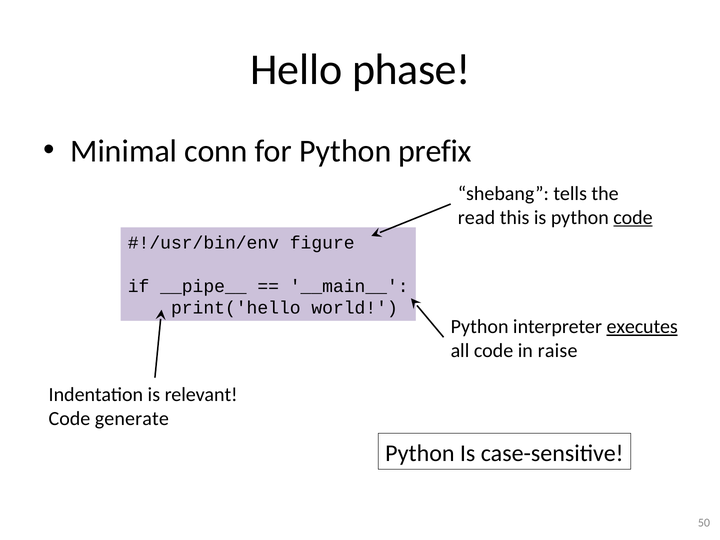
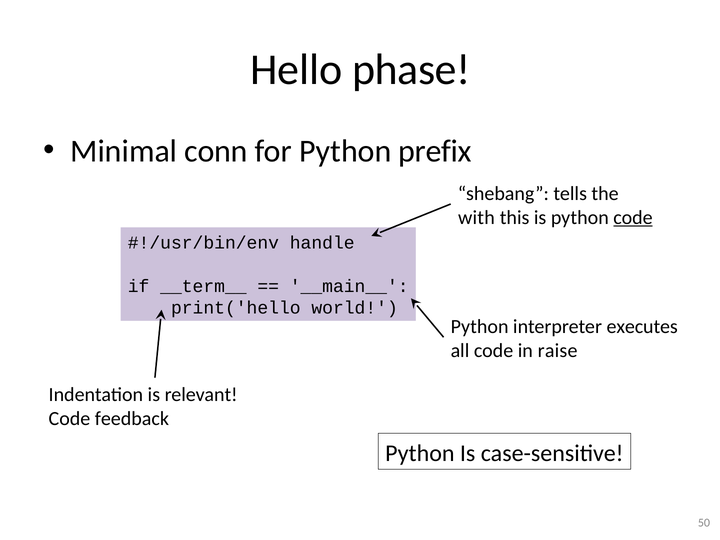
read: read -> with
figure: figure -> handle
__pipe__: __pipe__ -> __term__
executes underline: present -> none
generate: generate -> feedback
